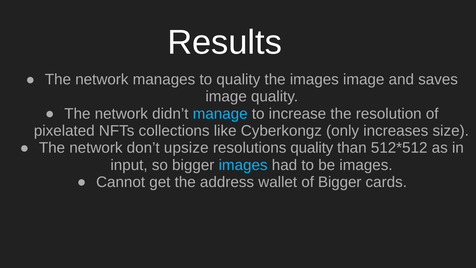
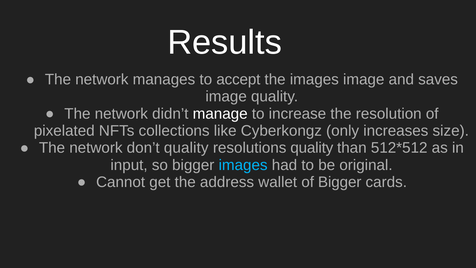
to quality: quality -> accept
manage colour: light blue -> white
don’t upsize: upsize -> quality
be images: images -> original
